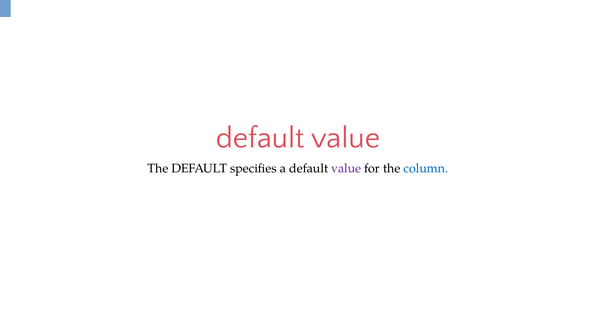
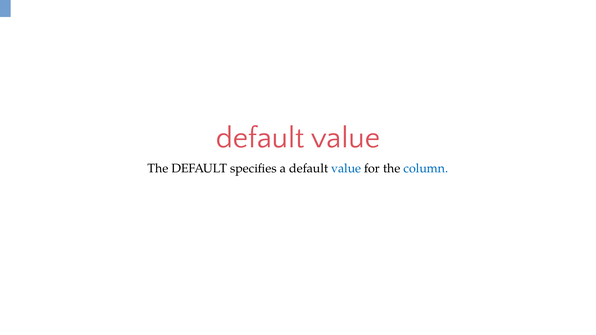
value at (346, 168) colour: purple -> blue
